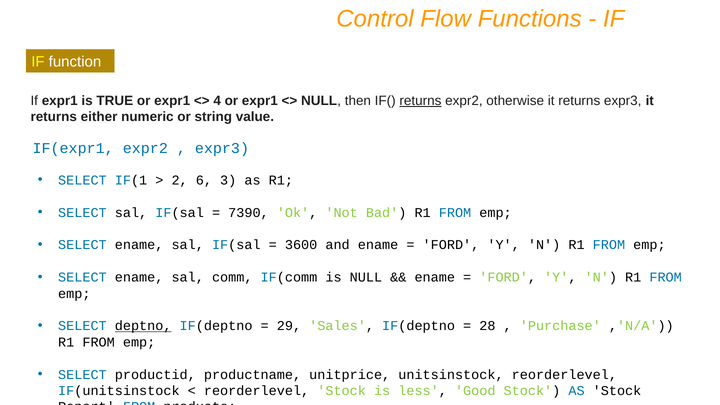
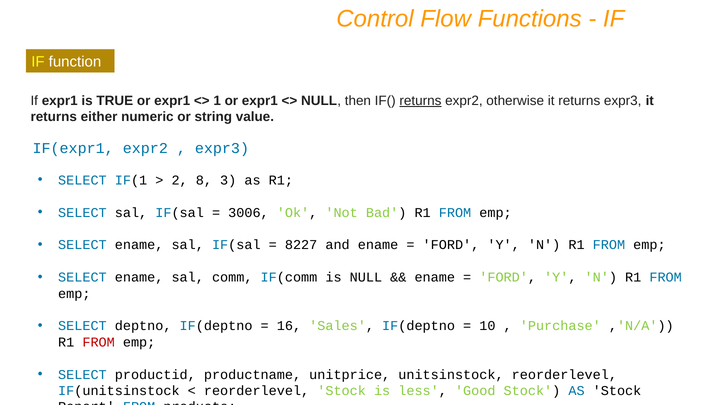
4: 4 -> 1
6: 6 -> 8
7390: 7390 -> 3006
3600: 3600 -> 8227
deptno underline: present -> none
29: 29 -> 16
28: 28 -> 10
FROM at (99, 342) colour: black -> red
